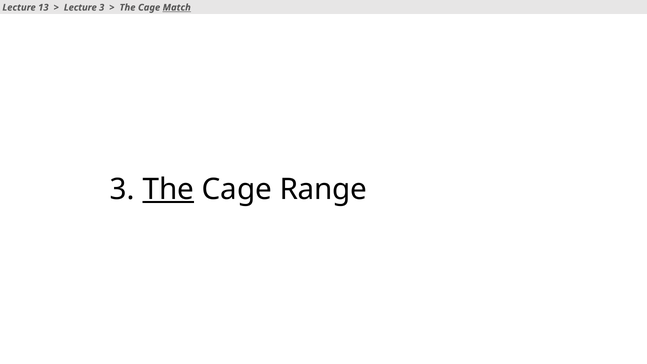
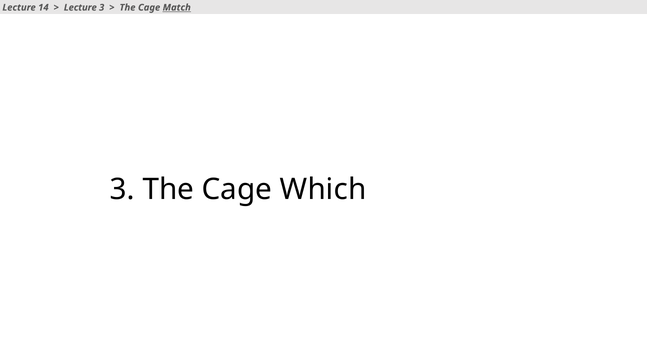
13: 13 -> 14
The at (168, 189) underline: present -> none
Range: Range -> Which
